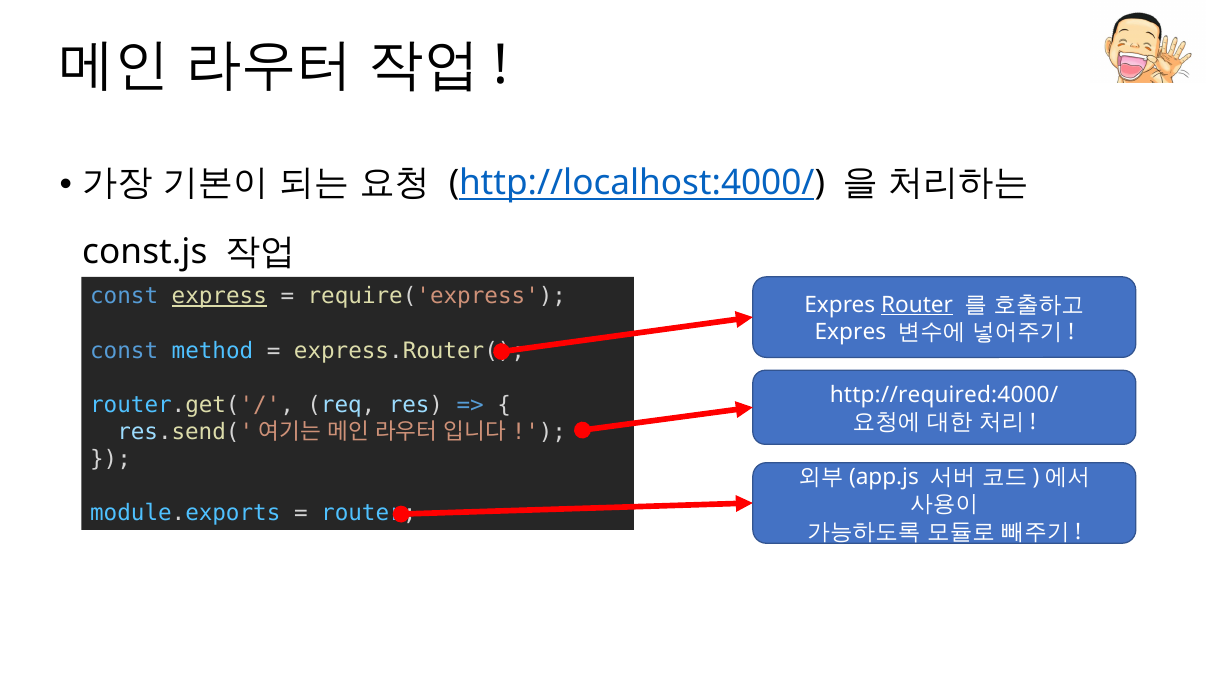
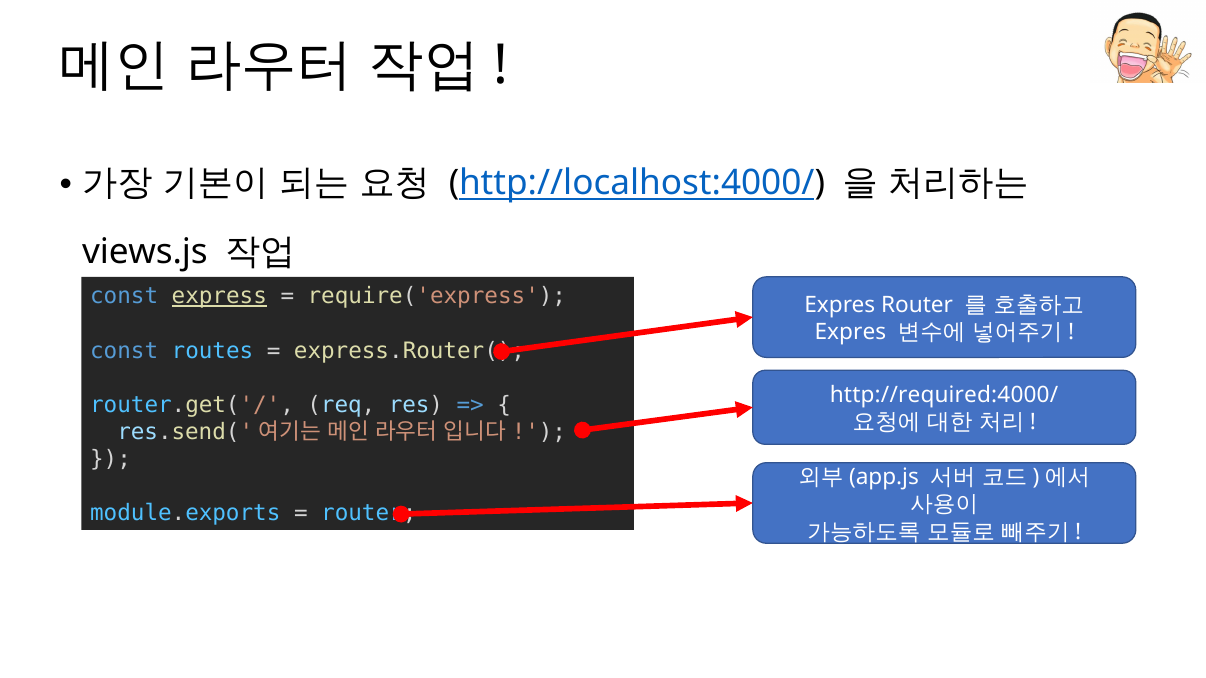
const.js: const.js -> views.js
Router at (917, 305) underline: present -> none
method: method -> routes
